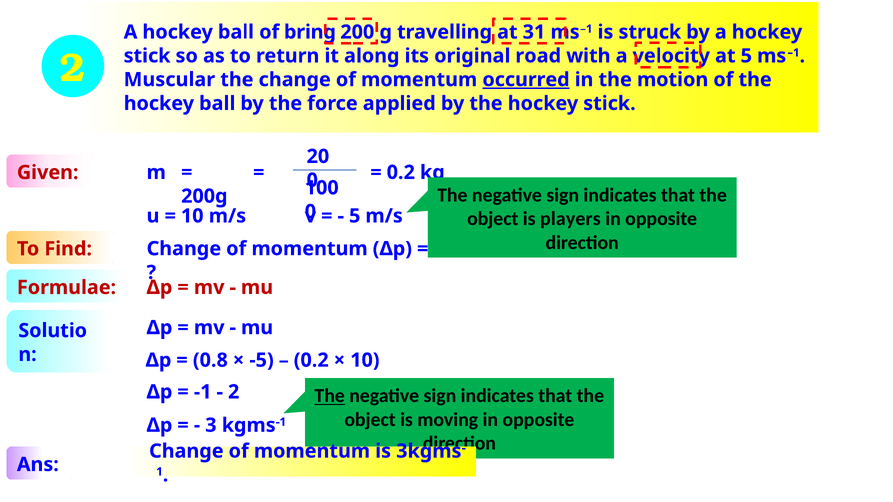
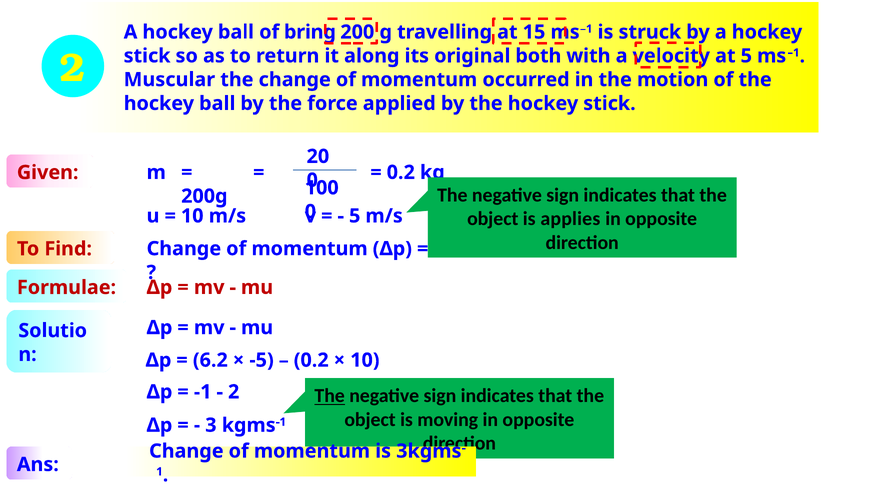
31: 31 -> 15
road: road -> both
occurred underline: present -> none
players: players -> applies
0.8: 0.8 -> 6.2
